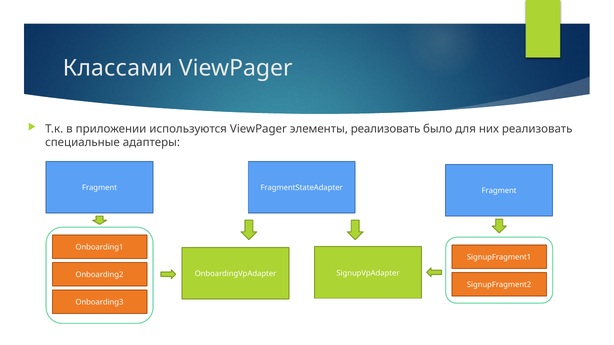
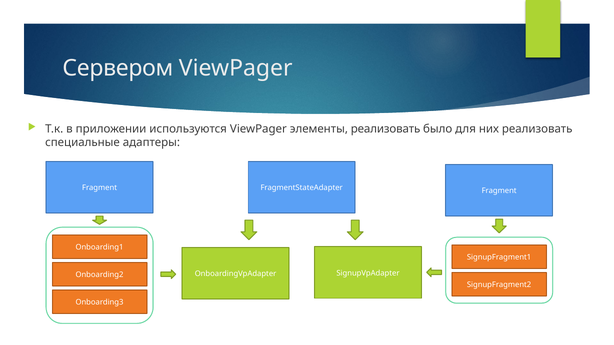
Классами: Классами -> Сервером
